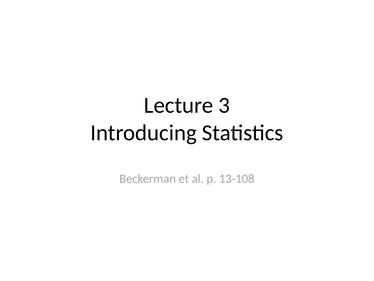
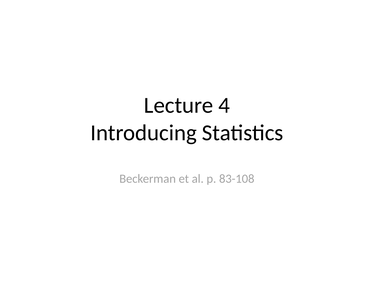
3: 3 -> 4
13-108: 13-108 -> 83-108
